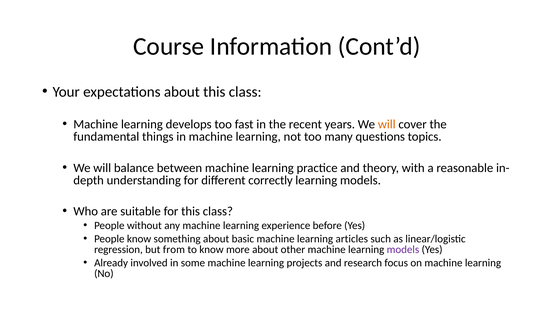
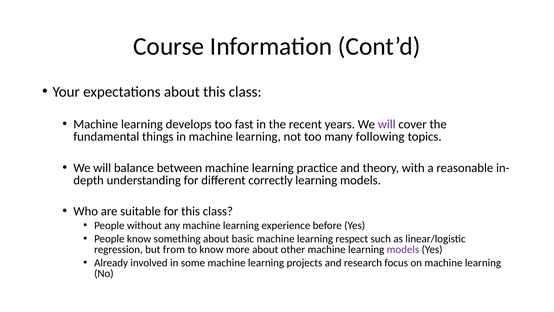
will at (387, 124) colour: orange -> purple
questions: questions -> following
articles: articles -> respect
